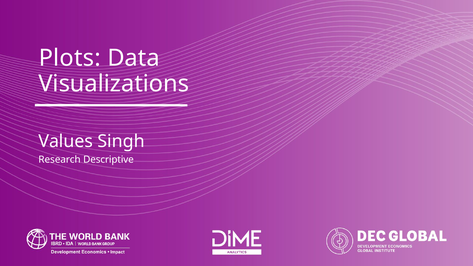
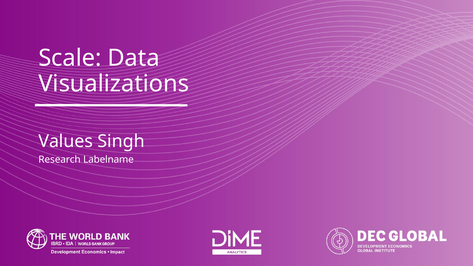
Plots: Plots -> Scale
Descriptive: Descriptive -> Labelname
